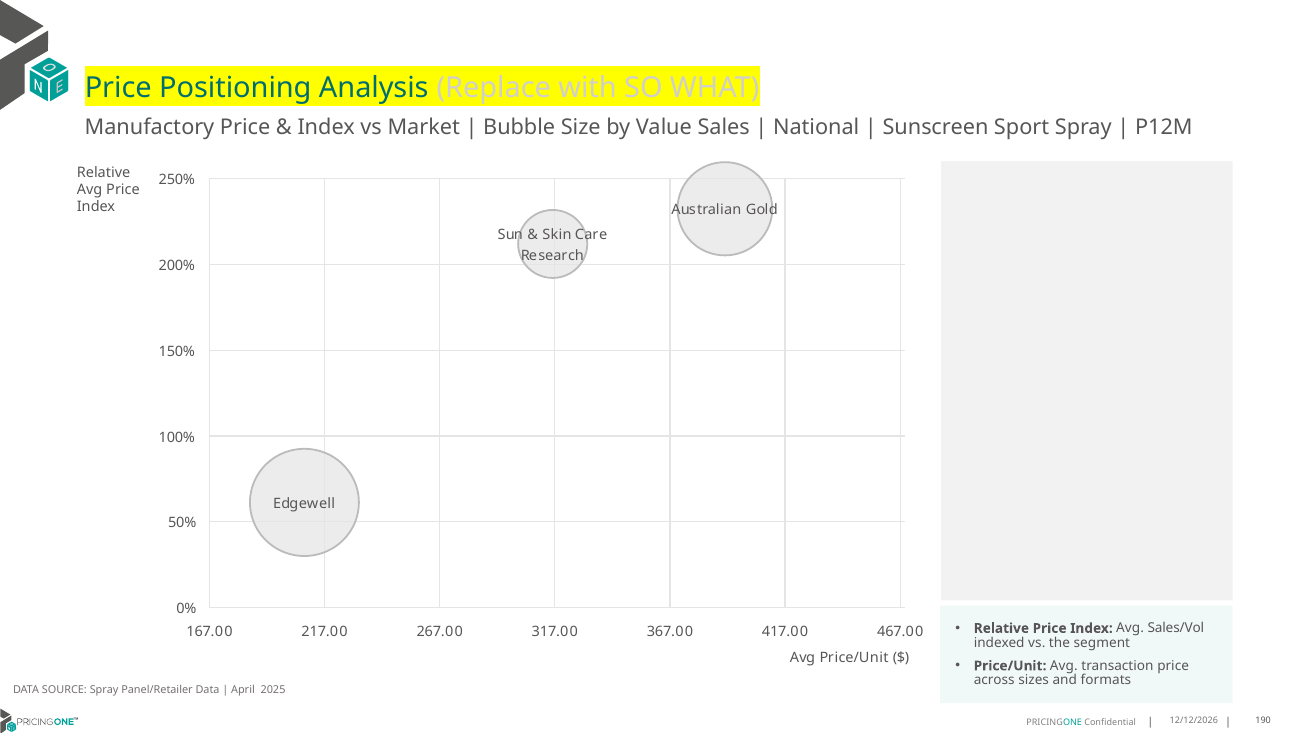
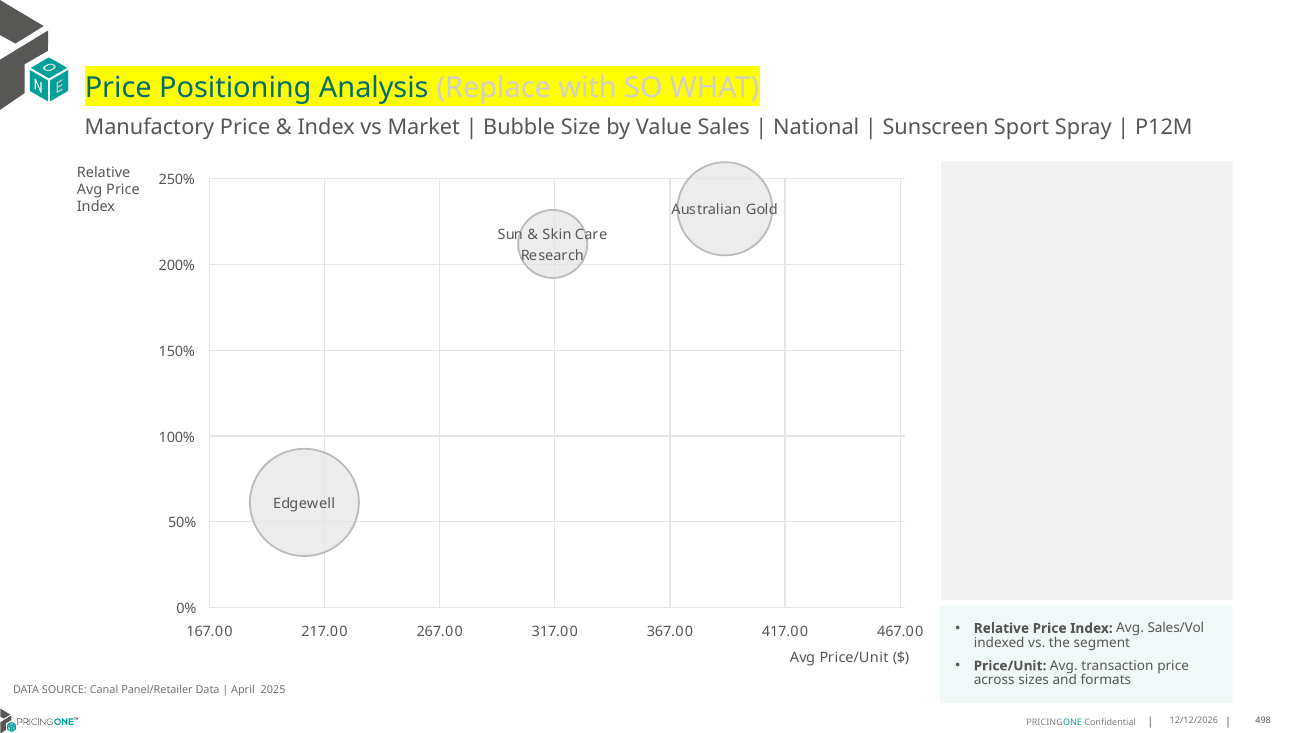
SOURCE Spray: Spray -> Canal
190: 190 -> 498
